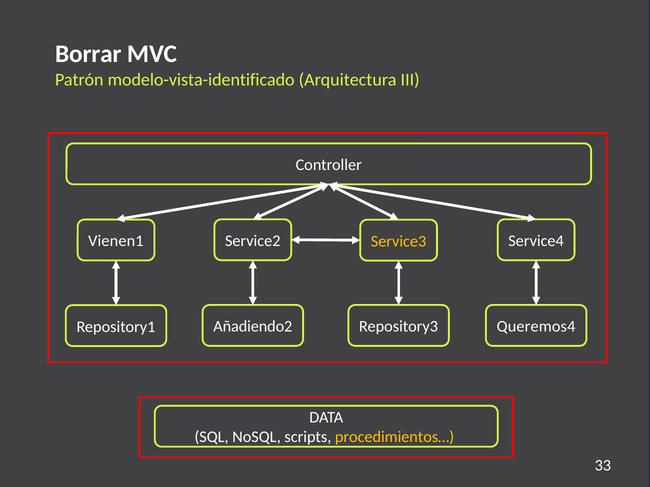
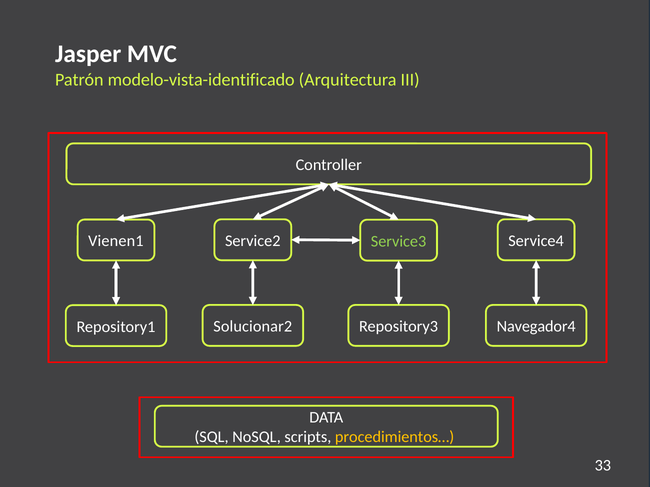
Borrar: Borrar -> Jasper
Service3 colour: yellow -> light green
Añadiendo2: Añadiendo2 -> Solucionar2
Queremos4: Queremos4 -> Navegador4
